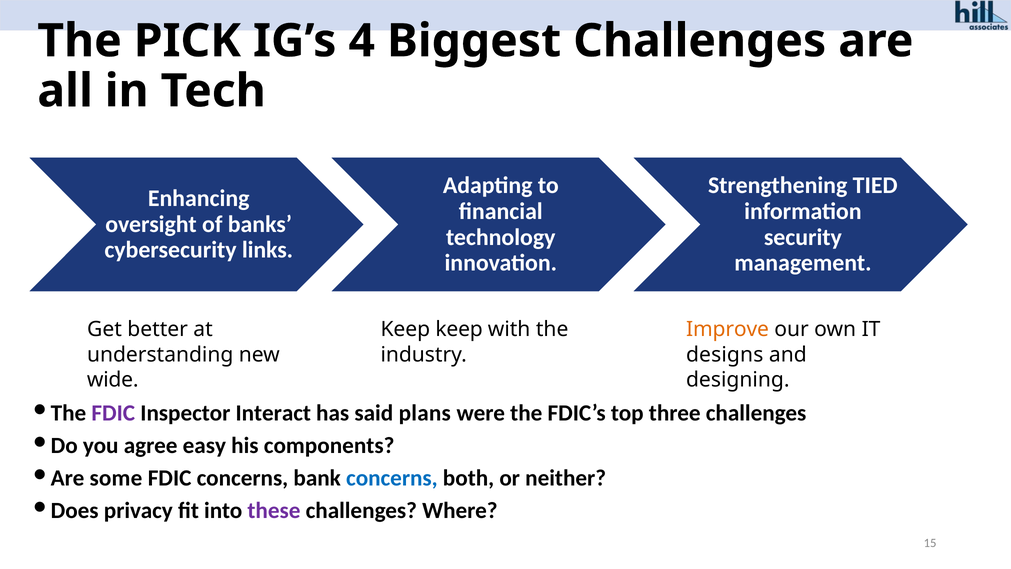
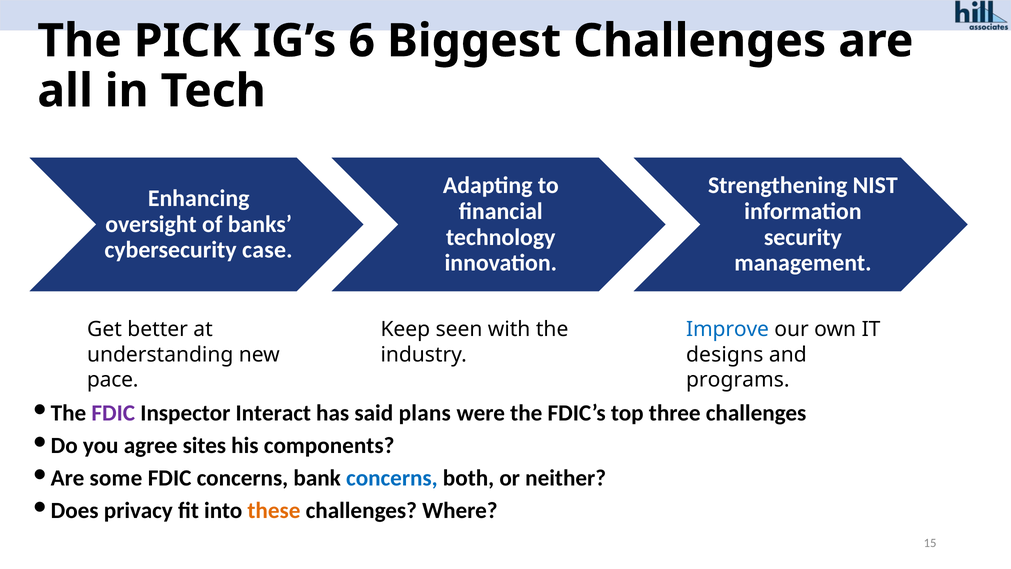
4: 4 -> 6
TIED: TIED -> NIST
links: links -> case
Keep keep: keep -> seen
Improve colour: orange -> blue
wide: wide -> pace
designing: designing -> programs
easy: easy -> sites
these colour: purple -> orange
